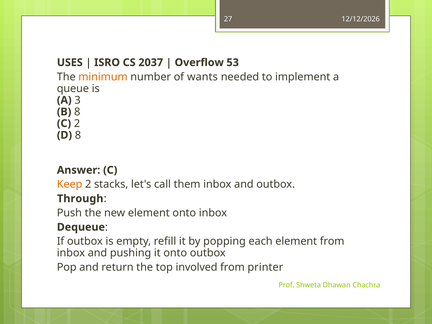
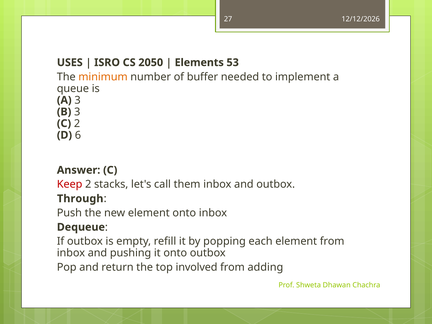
2037: 2037 -> 2050
Overflow: Overflow -> Elements
wants: wants -> buffer
B 8: 8 -> 3
D 8: 8 -> 6
Keep colour: orange -> red
printer: printer -> adding
